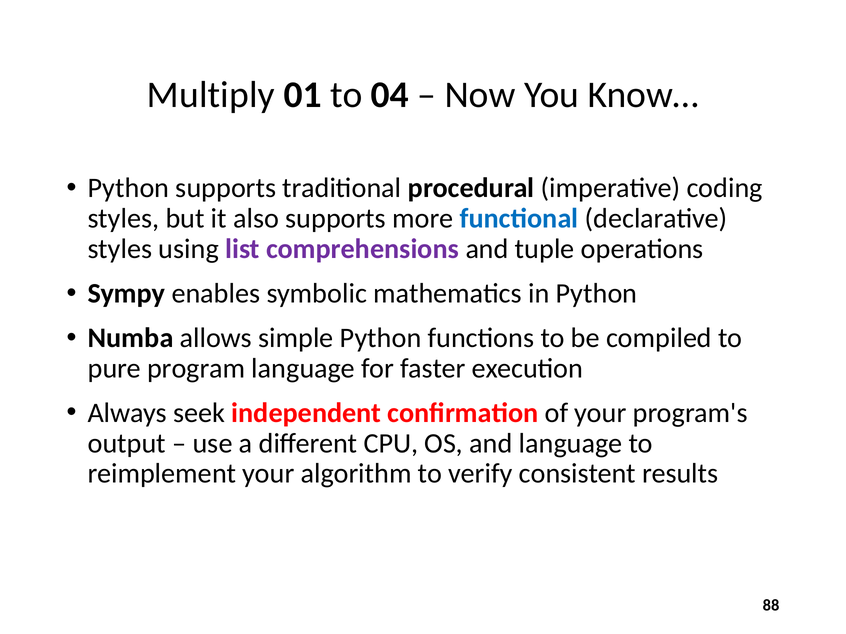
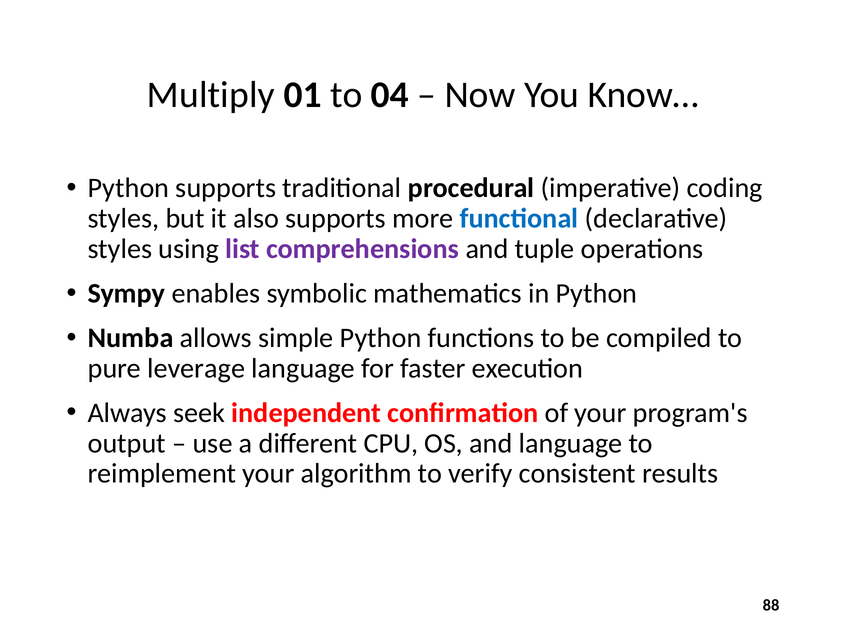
program: program -> leverage
